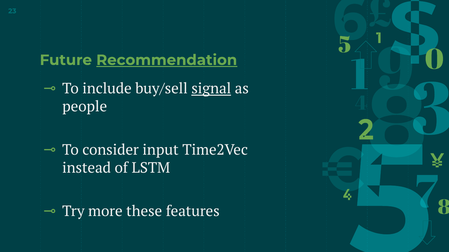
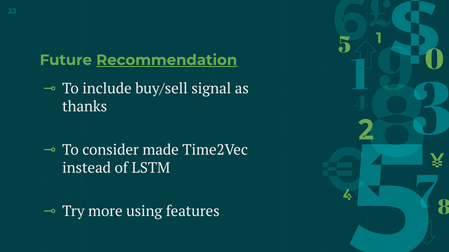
signal underline: present -> none
people: people -> thanks
input: input -> made
these: these -> using
